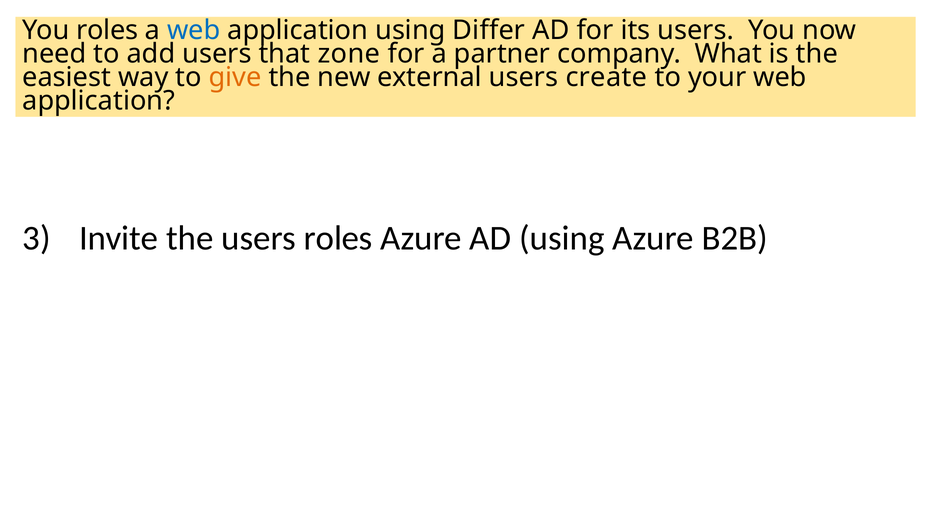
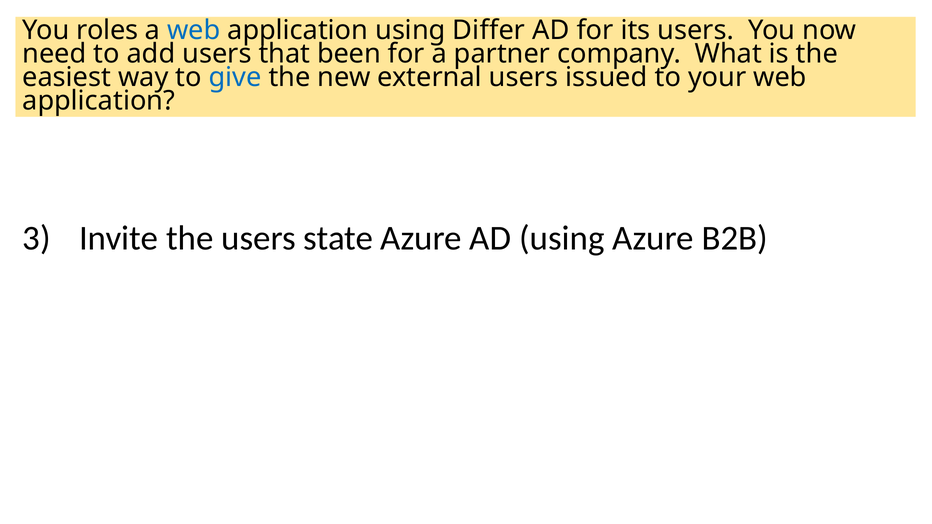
zone: zone -> been
give colour: orange -> blue
create: create -> issued
users roles: roles -> state
